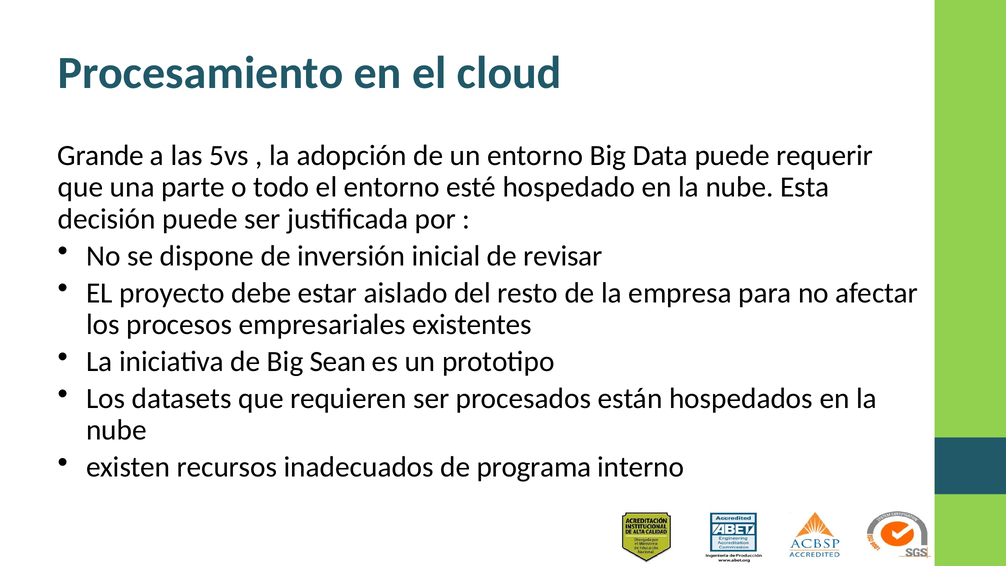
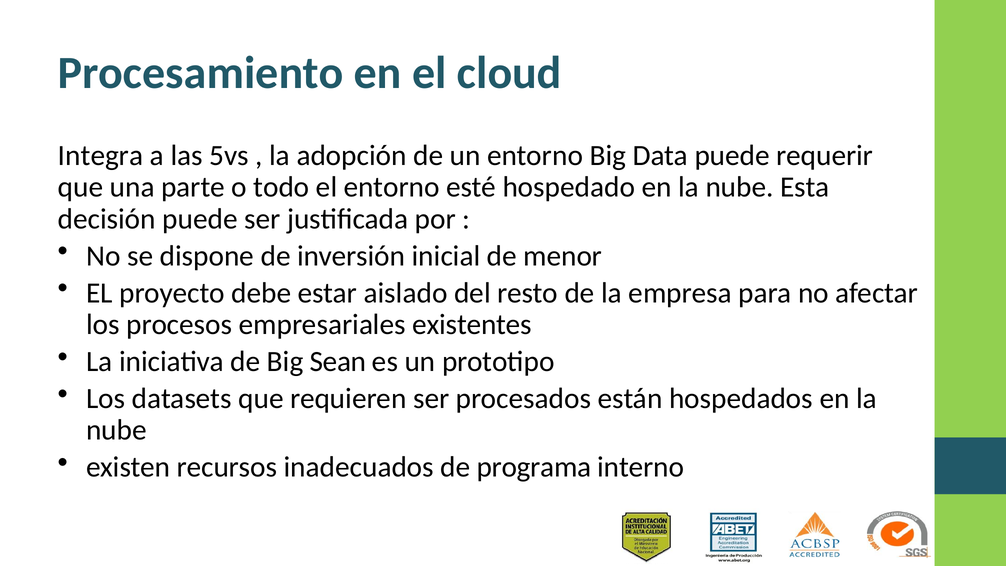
Grande: Grande -> Integra
revisar: revisar -> menor
